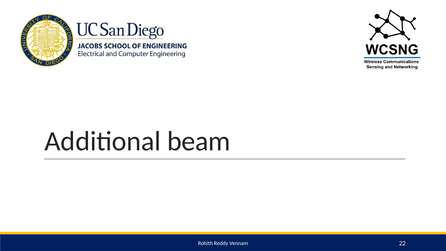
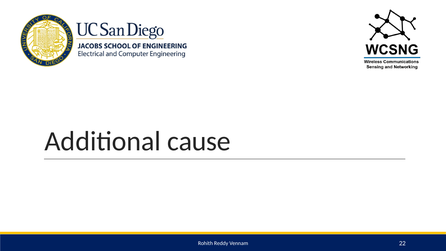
beam: beam -> cause
